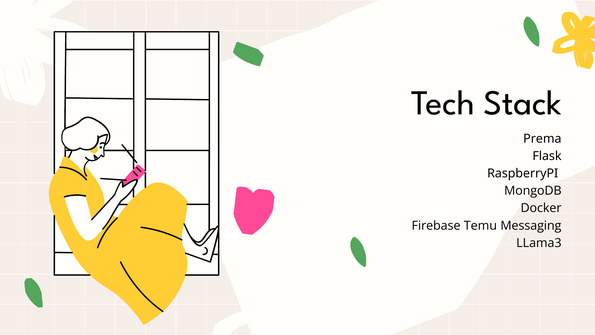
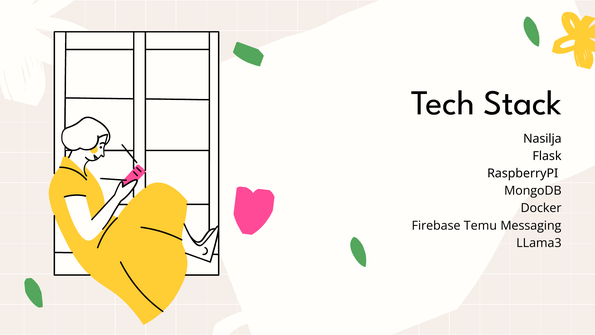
Prema: Prema -> Nasilja
